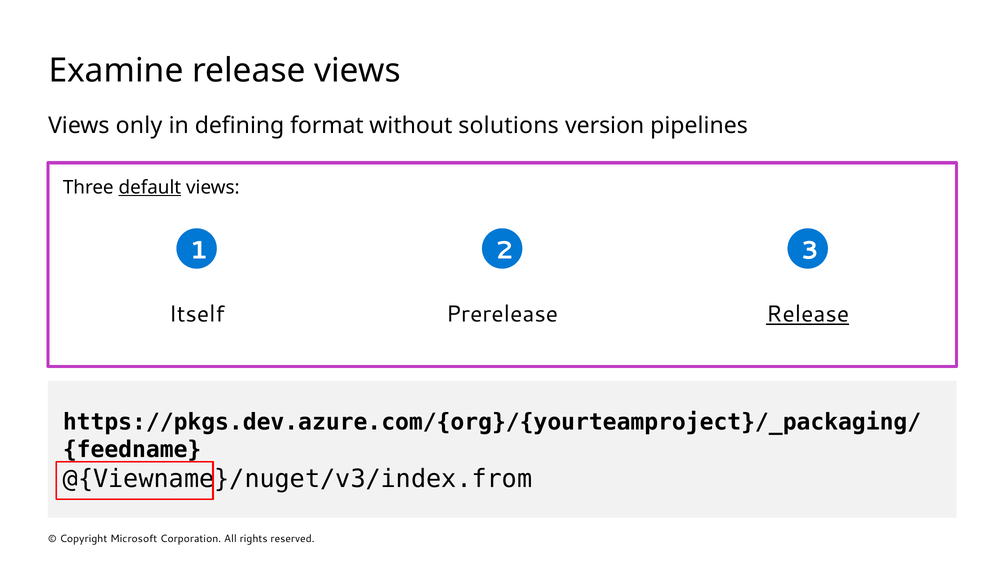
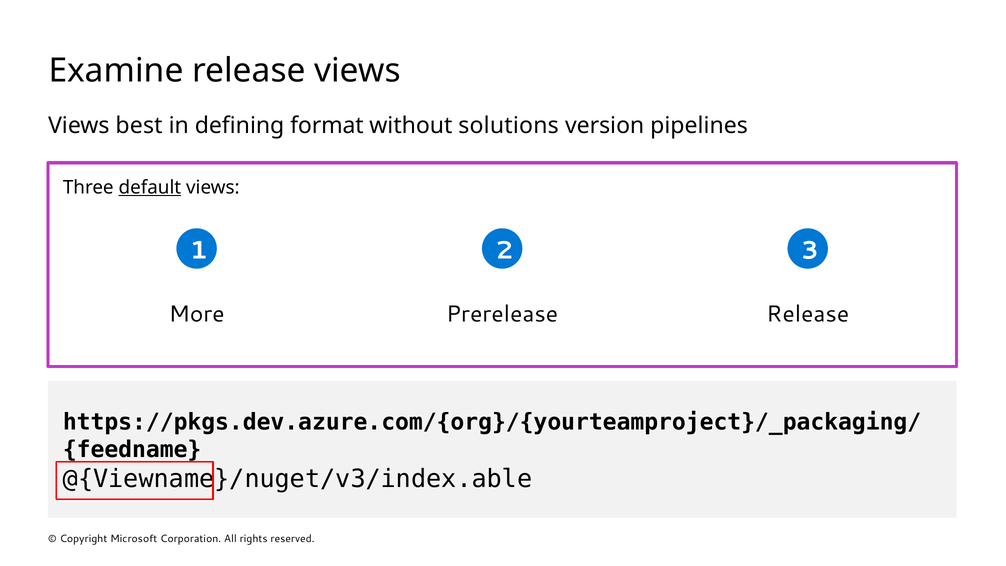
only: only -> best
Itself: Itself -> More
Release at (808, 314) underline: present -> none
@{Viewname}/nuget/v3/index.from: @{Viewname}/nuget/v3/index.from -> @{Viewname}/nuget/v3/index.able
